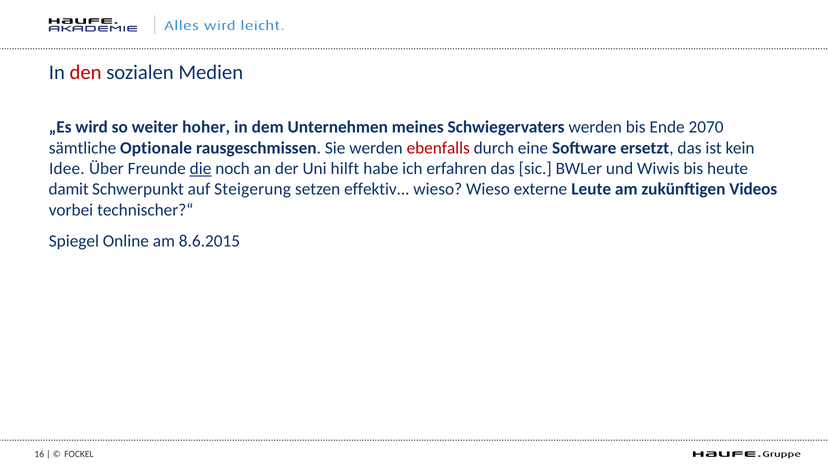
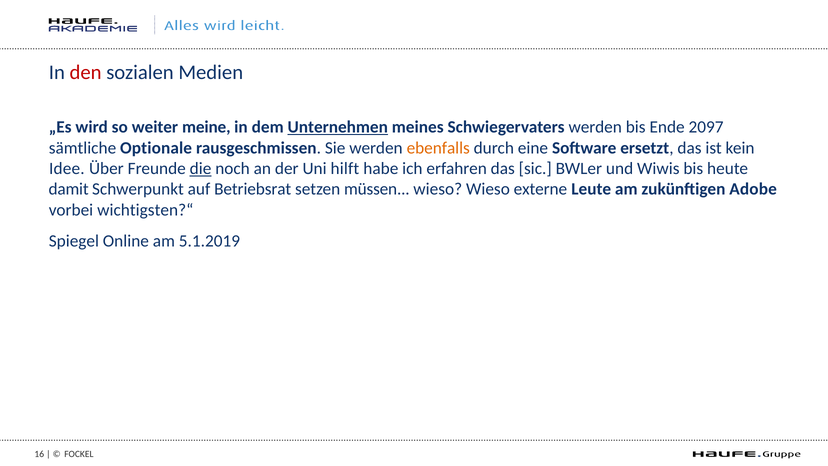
hoher: hoher -> meine
Unternehmen underline: none -> present
2070: 2070 -> 2097
ebenfalls colour: red -> orange
Steigerung: Steigerung -> Betriebsrat
effektiv: effektiv -> müssen
Videos: Videos -> Adobe
technischer?“: technischer?“ -> wichtigsten?“
8.6.2015: 8.6.2015 -> 5.1.2019
